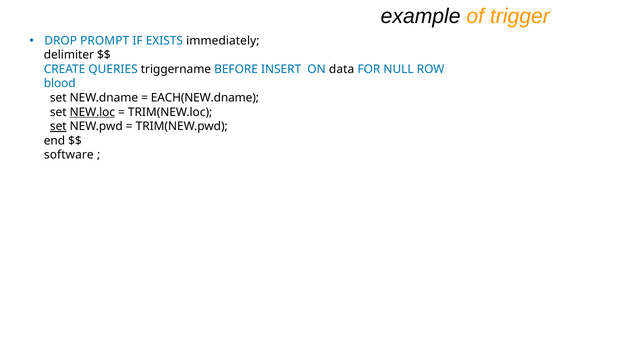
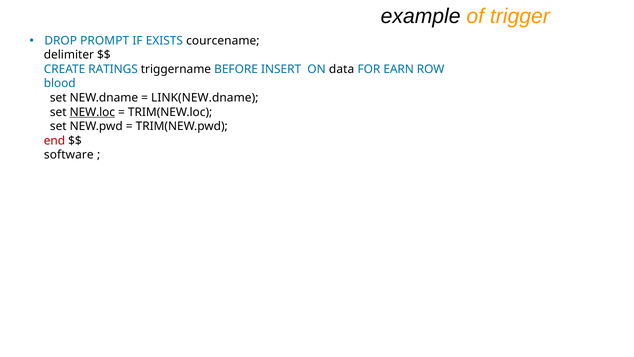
immediately: immediately -> courcename
QUERIES: QUERIES -> RATINGS
NULL: NULL -> EARN
EACH(NEW.dname: EACH(NEW.dname -> LINK(NEW.dname
set at (58, 126) underline: present -> none
end colour: black -> red
